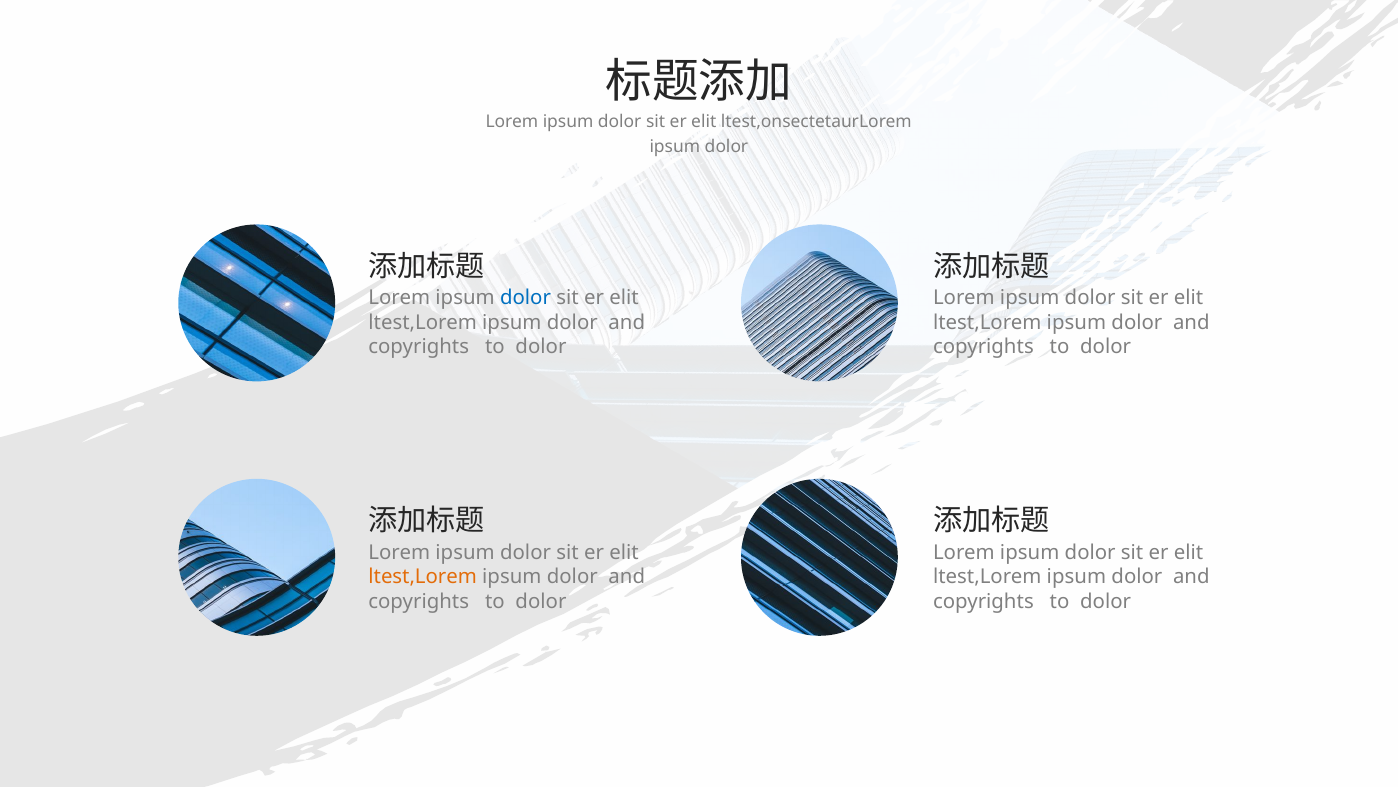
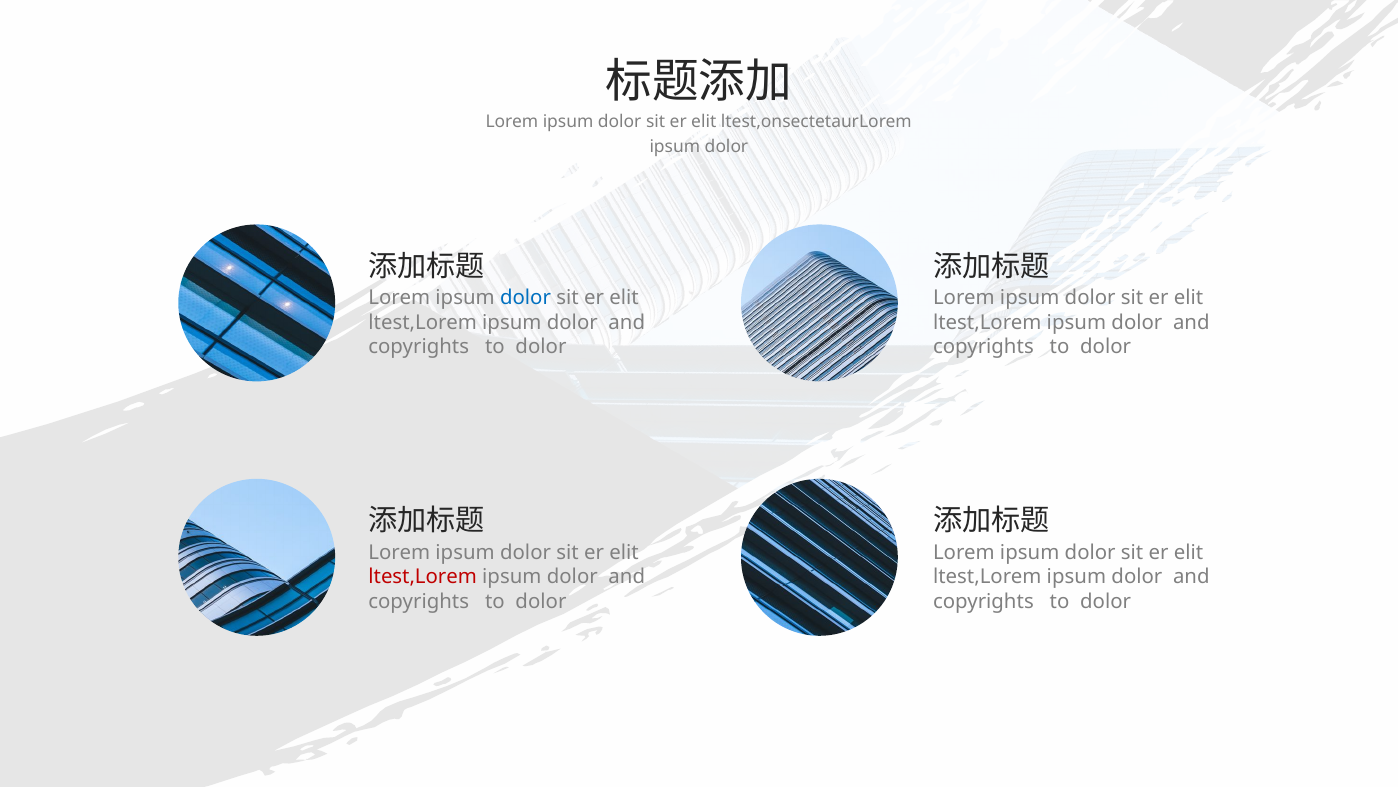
ltest,Lorem at (423, 577) colour: orange -> red
